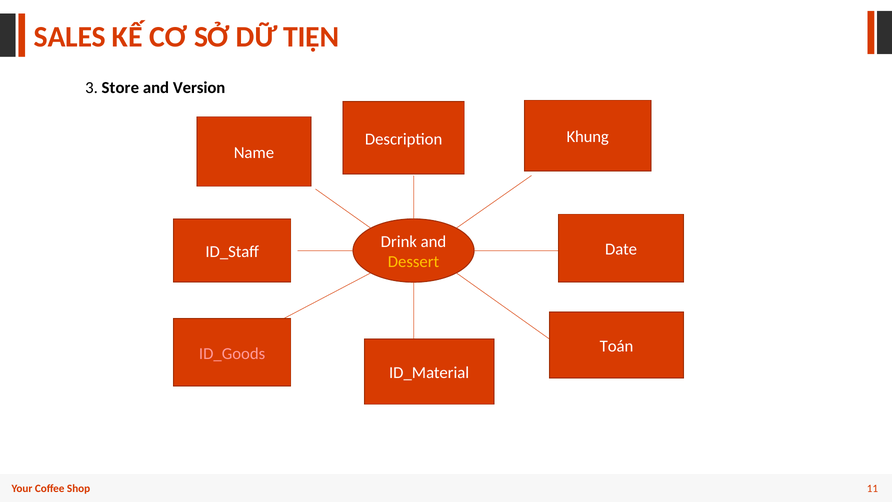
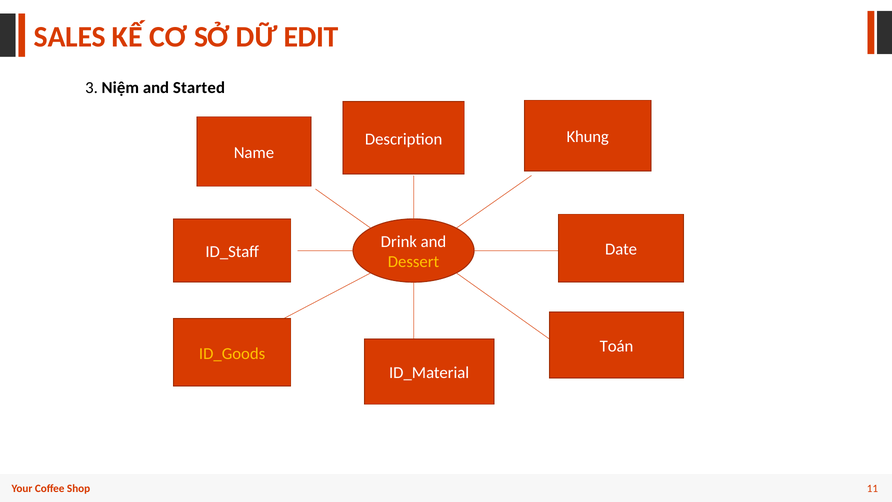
TIỆN: TIỆN -> EDIT
Store: Store -> Niệm
Version: Version -> Started
ID_Goods colour: pink -> yellow
